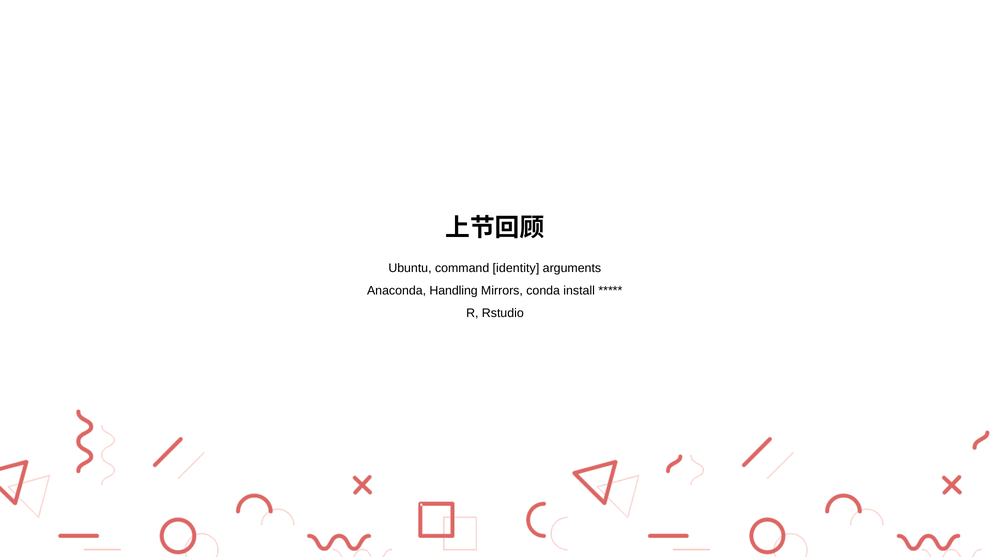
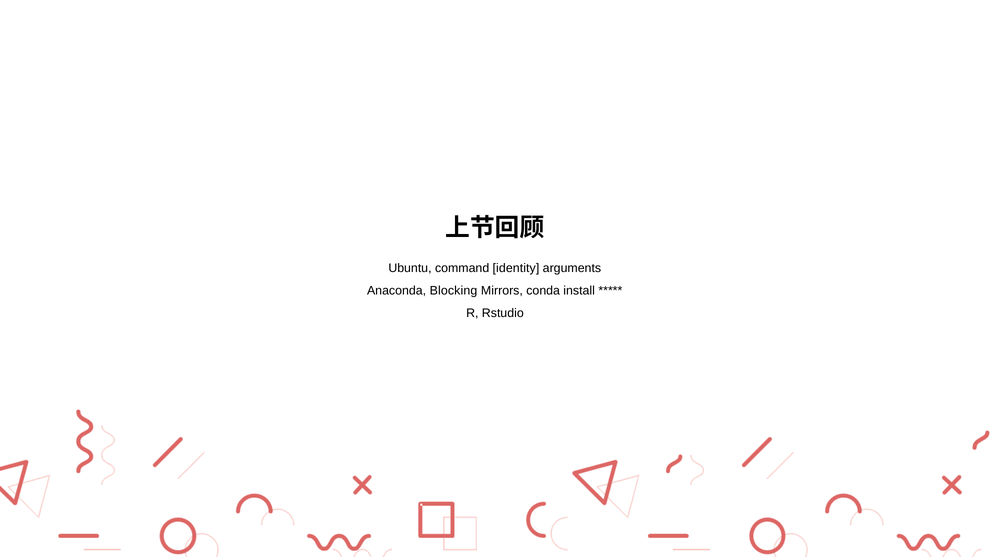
Handling: Handling -> Blocking
